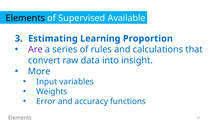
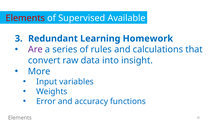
Elements at (25, 18) colour: black -> red
Estimating: Estimating -> Redundant
Proportion: Proportion -> Homework
